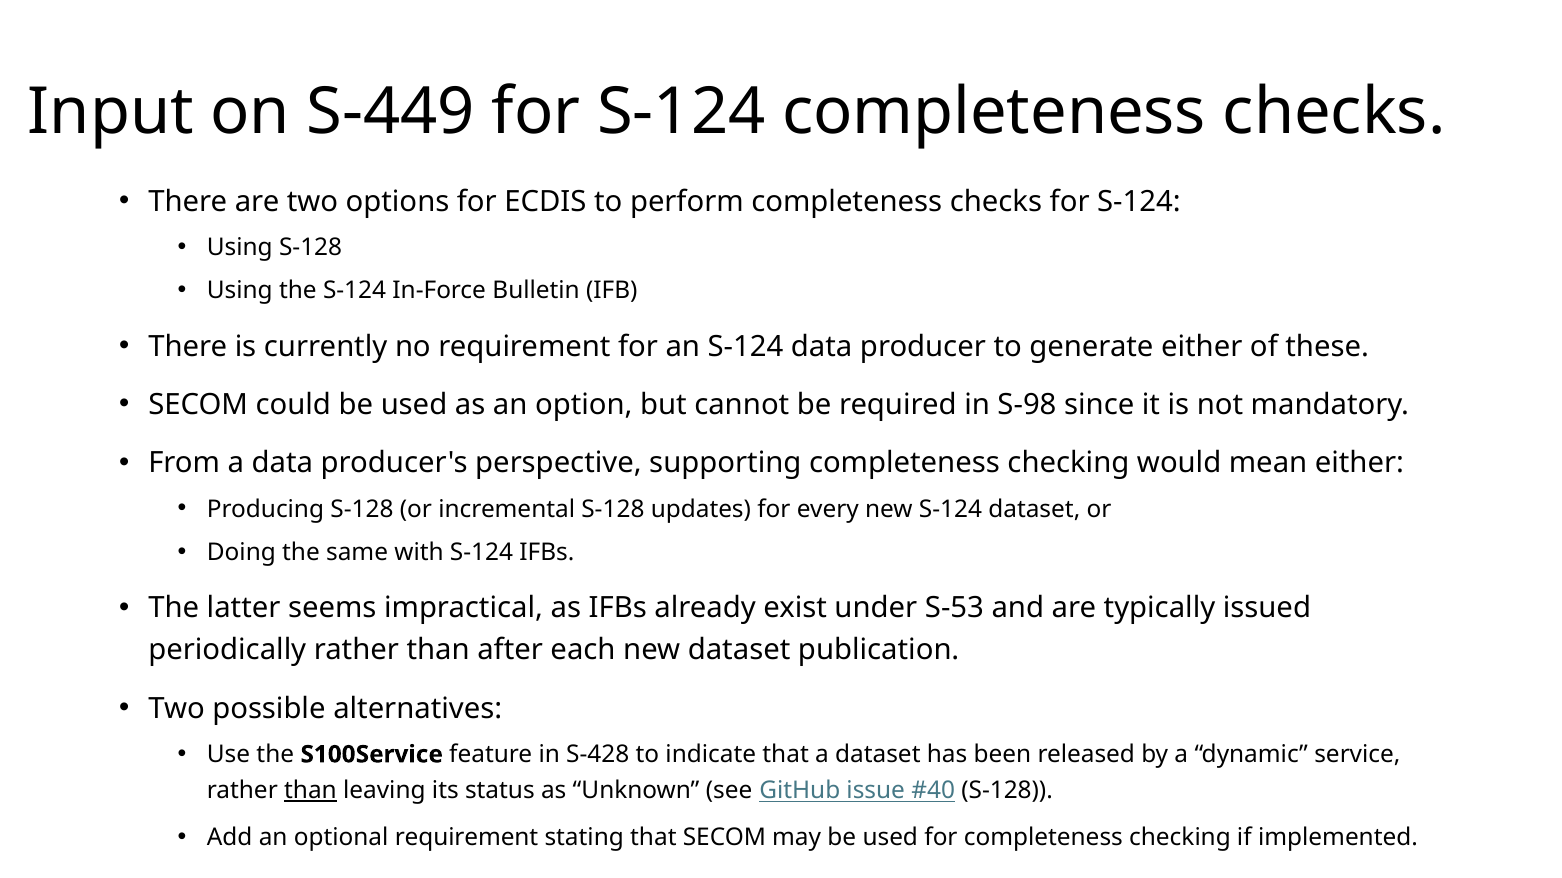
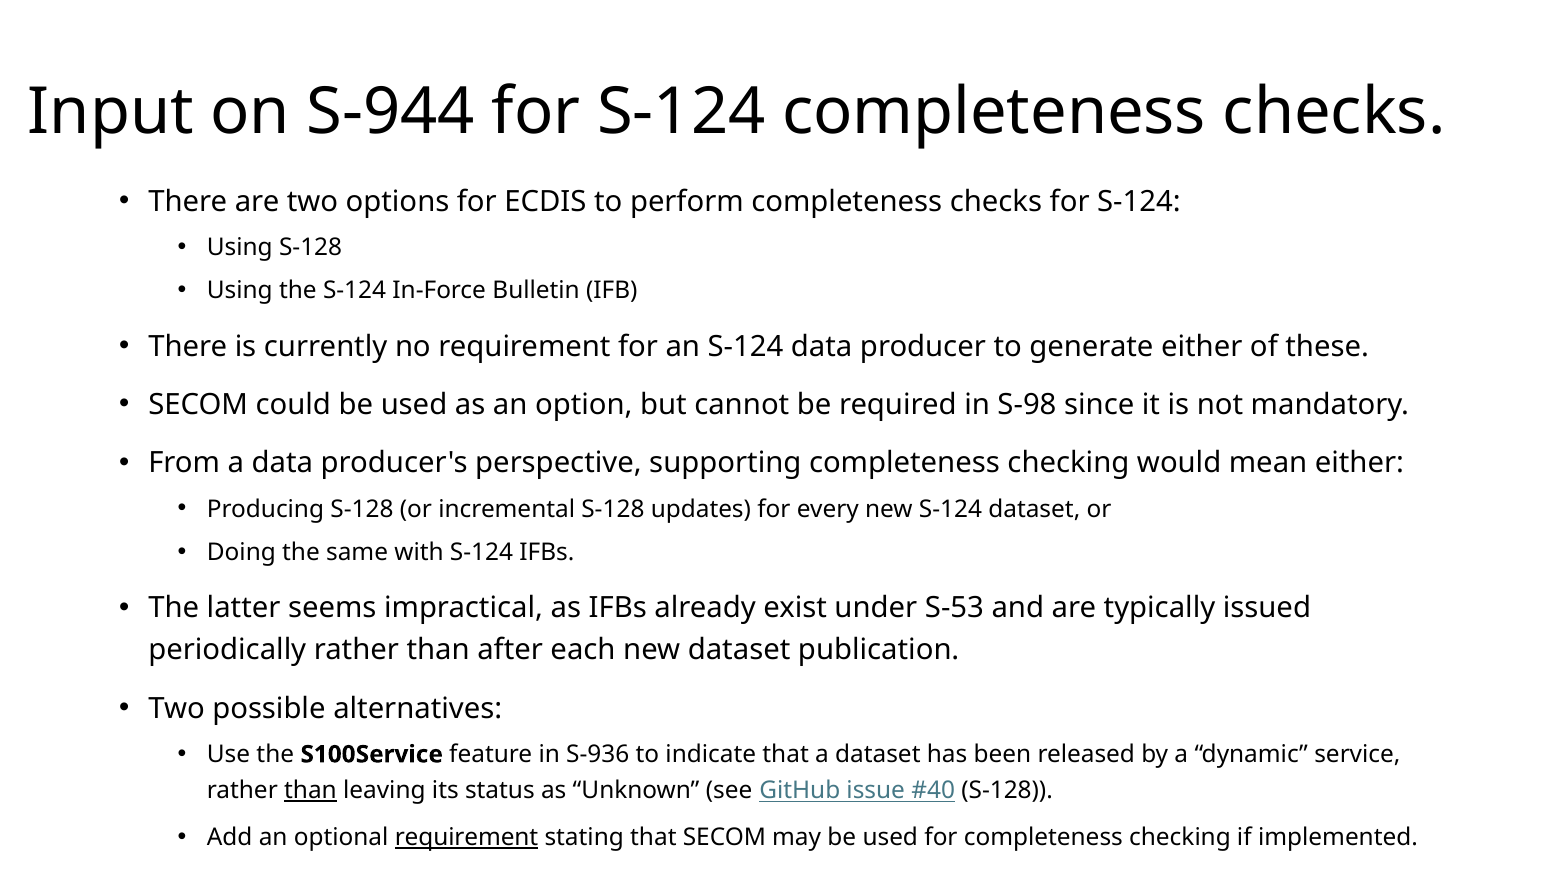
S-449: S-449 -> S-944
S-428: S-428 -> S-936
requirement at (467, 838) underline: none -> present
